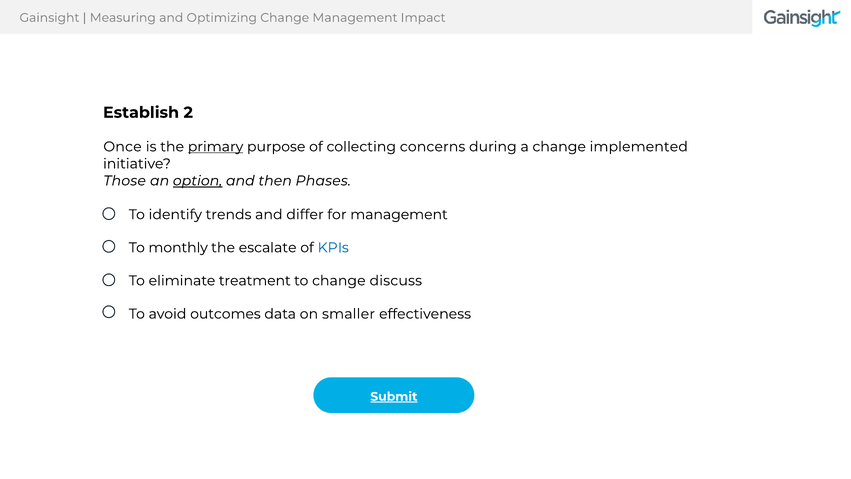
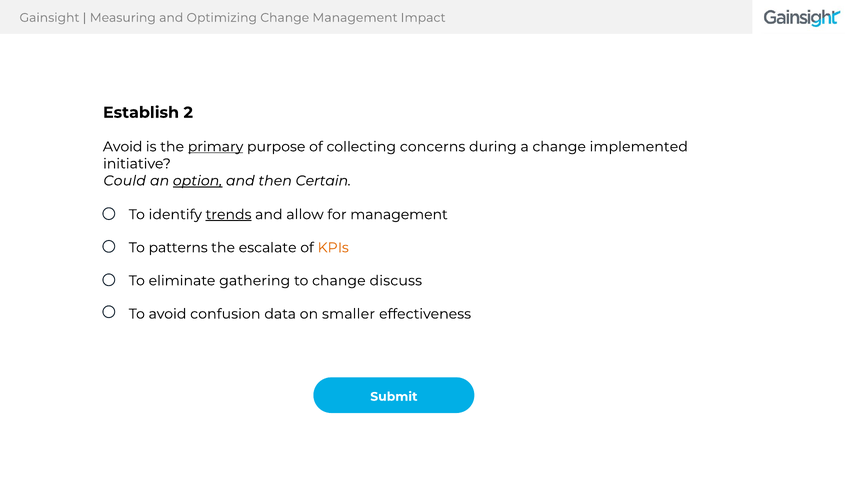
Once at (122, 147): Once -> Avoid
Those: Those -> Could
Phases: Phases -> Certain
trends underline: none -> present
differ: differ -> allow
monthly: monthly -> patterns
KPIs colour: blue -> orange
treatment: treatment -> gathering
outcomes: outcomes -> confusion
Submit underline: present -> none
